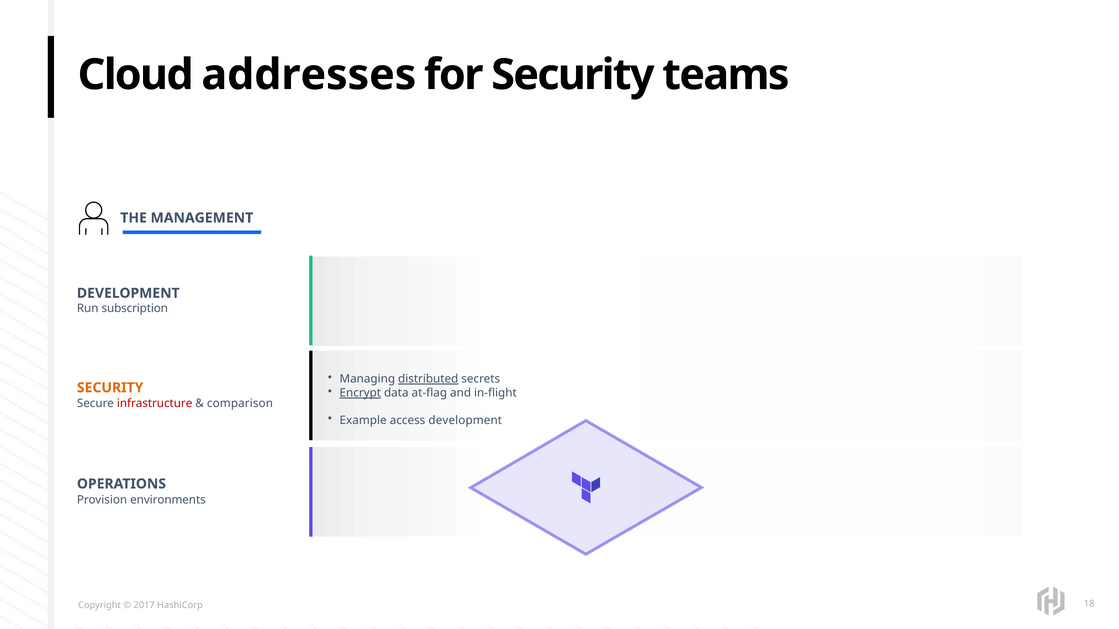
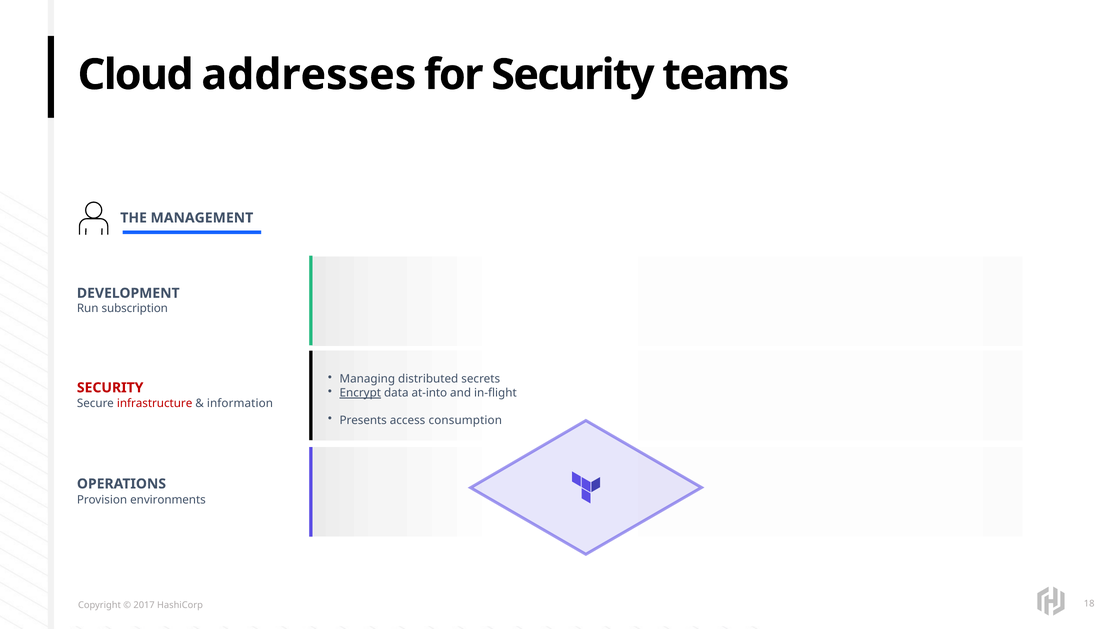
distributed underline: present -> none
SECURITY at (110, 388) colour: orange -> red
at-flag: at-flag -> at-into
comparison: comparison -> information
Example: Example -> Presents
access development: development -> consumption
